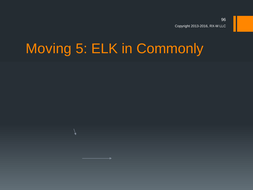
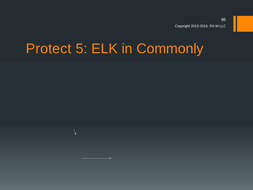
Moving: Moving -> Protect
